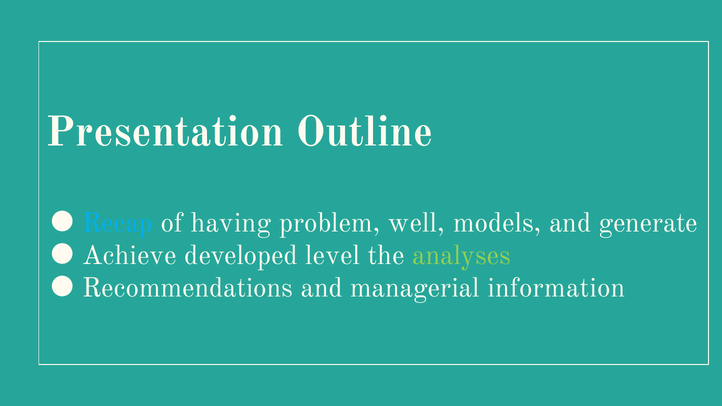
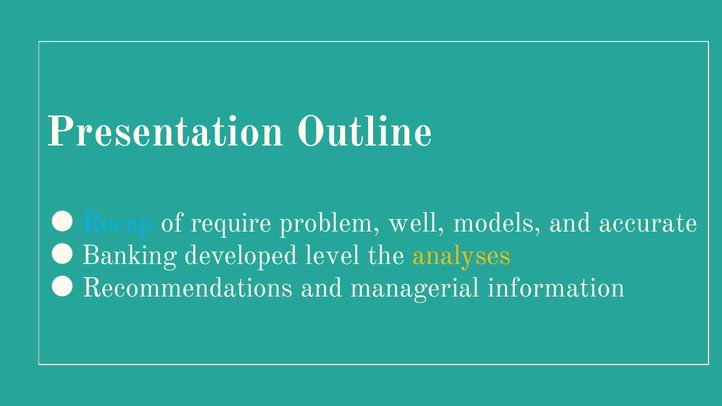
having: having -> require
generate: generate -> accurate
Achieve: Achieve -> Banking
analyses colour: light green -> yellow
